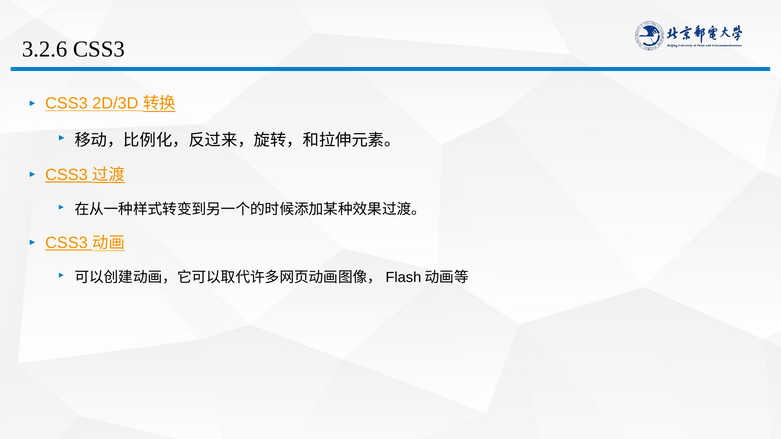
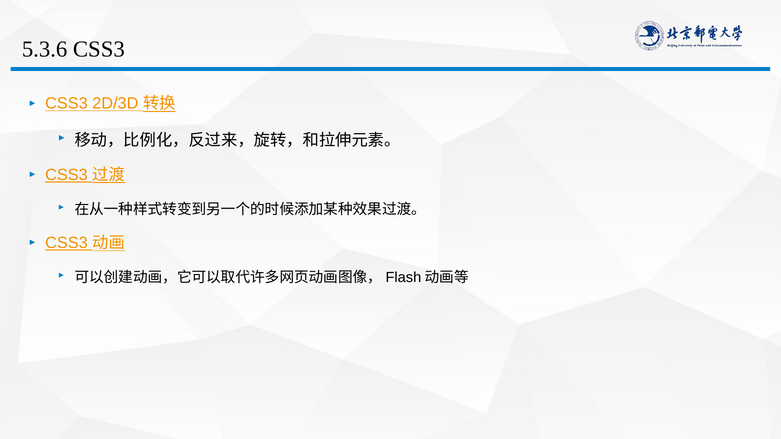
3.2.6: 3.2.6 -> 5.3.6
